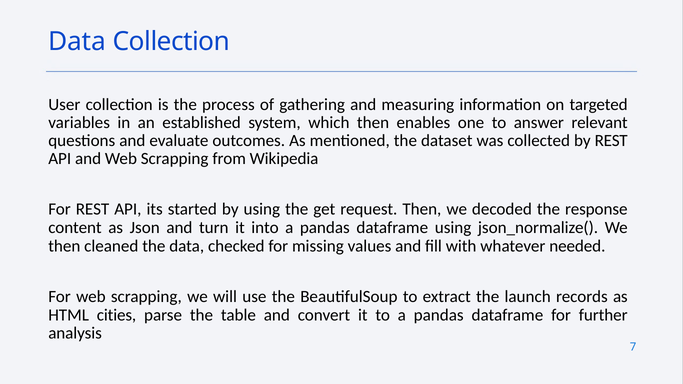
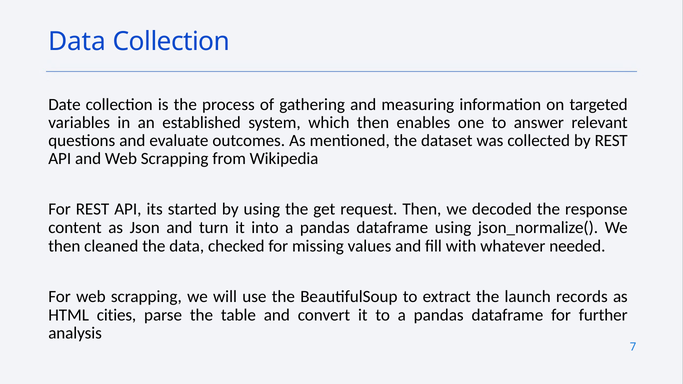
User: User -> Date
